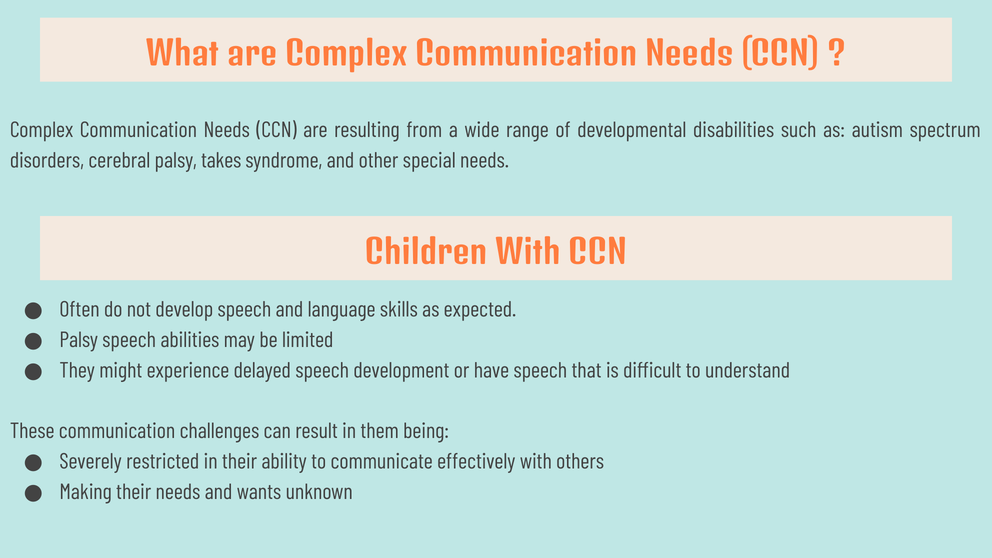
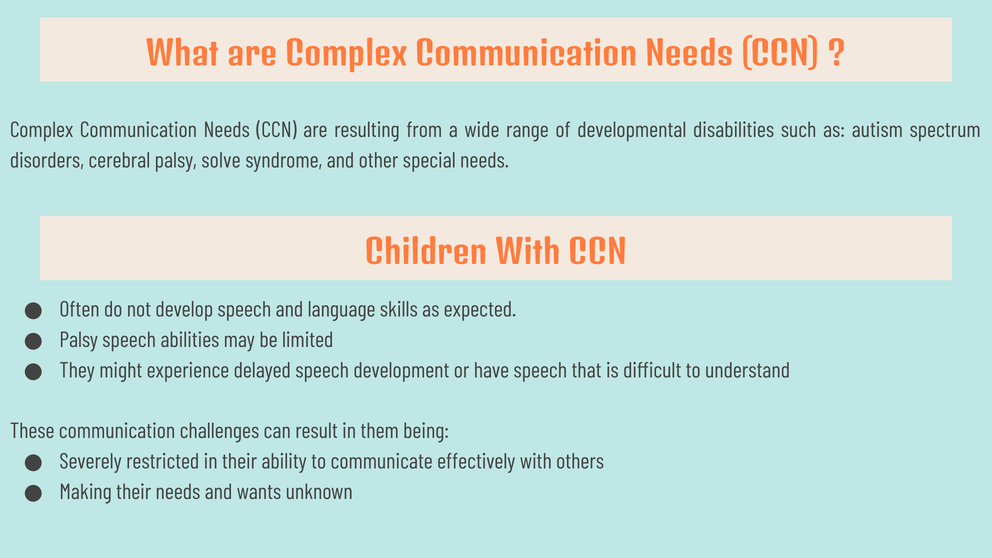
takes: takes -> solve
